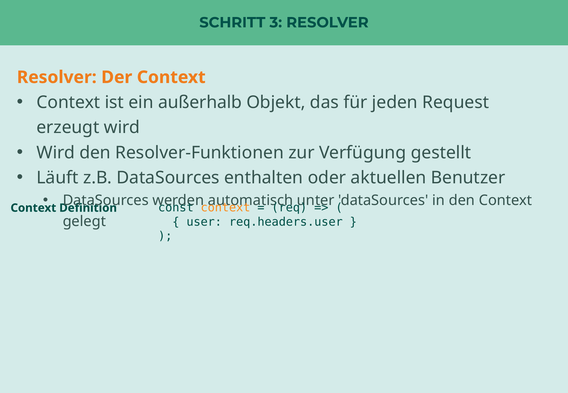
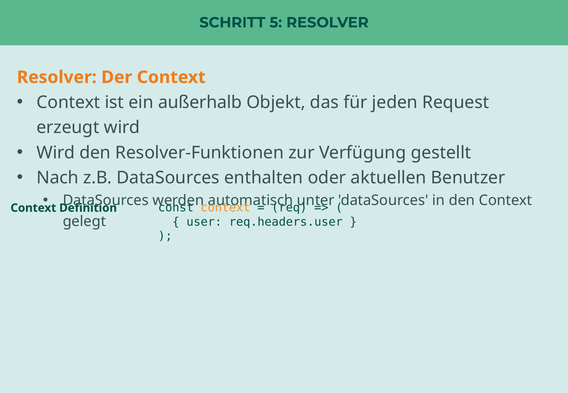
3: 3 -> 5
Läuft: Läuft -> Nach
